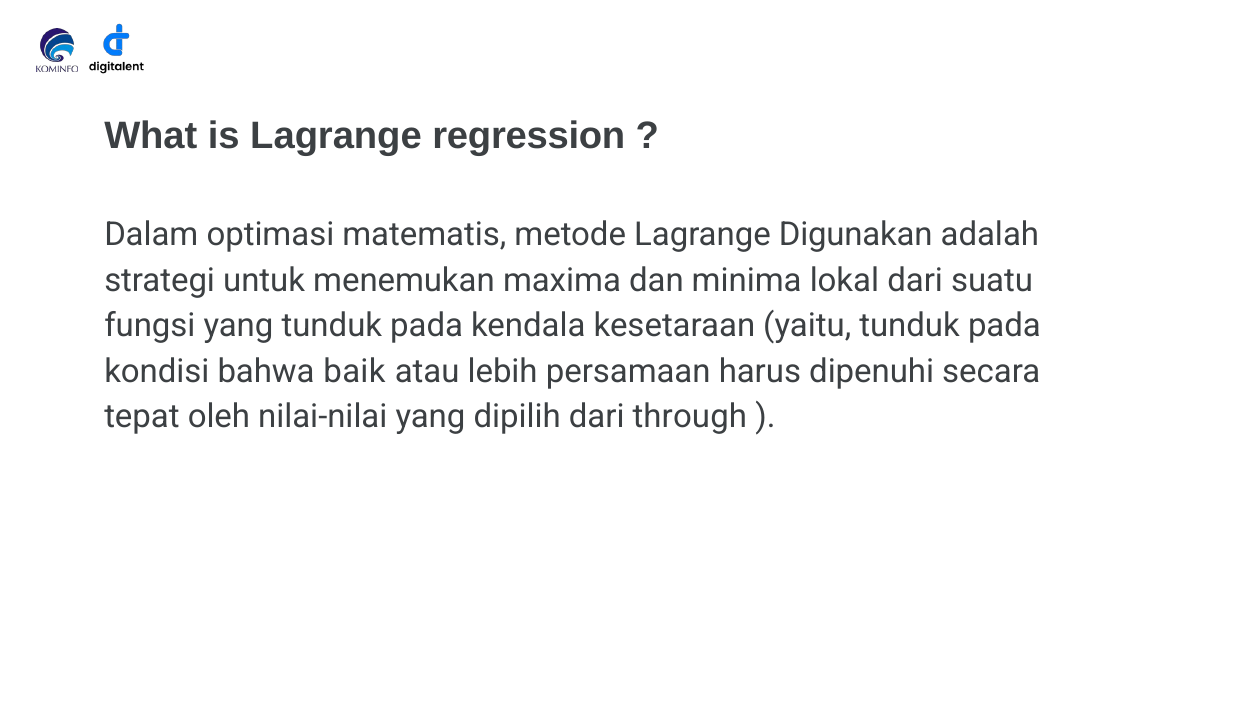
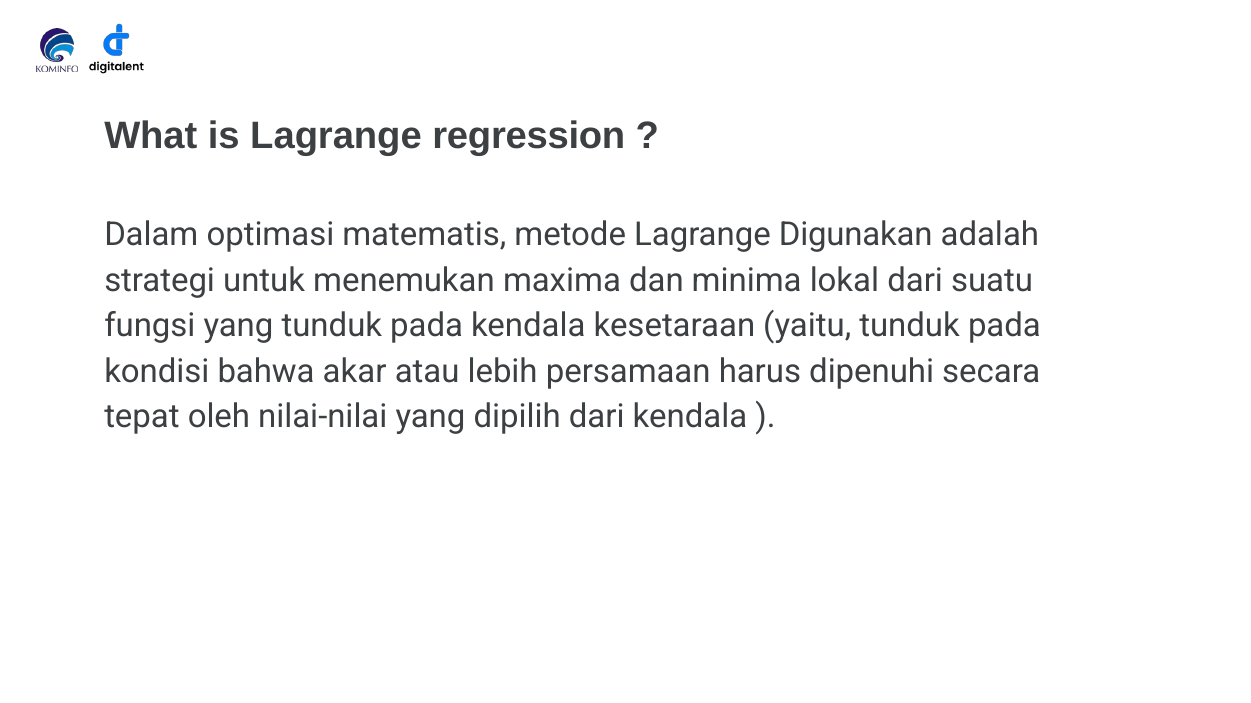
baik: baik -> akar
dari through: through -> kendala
